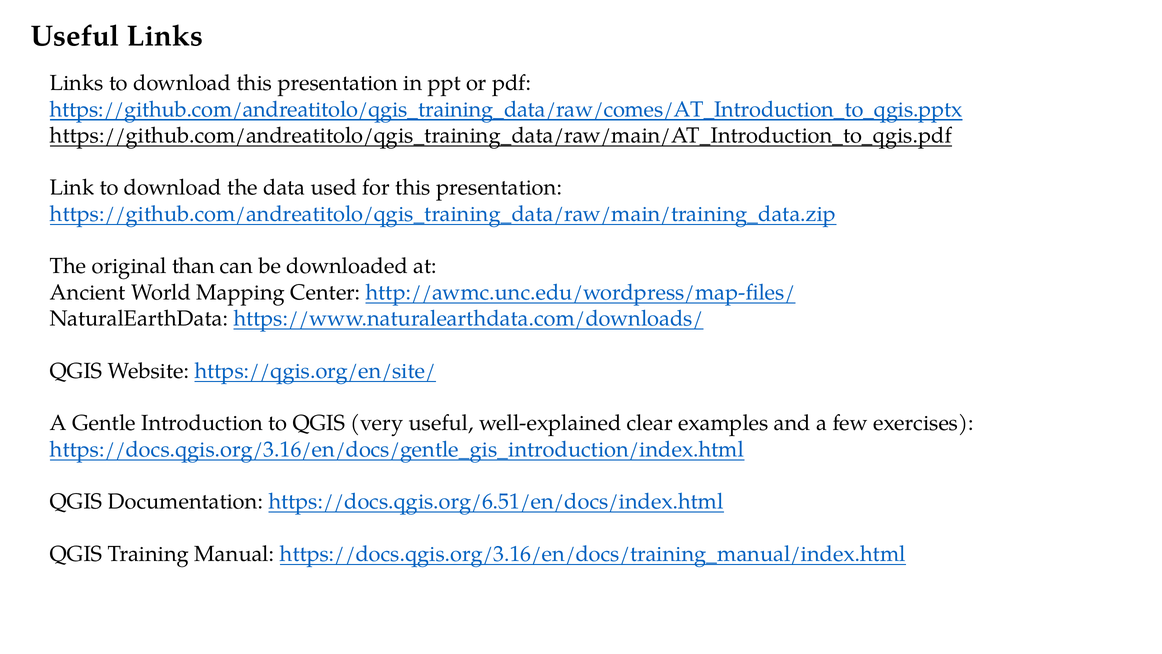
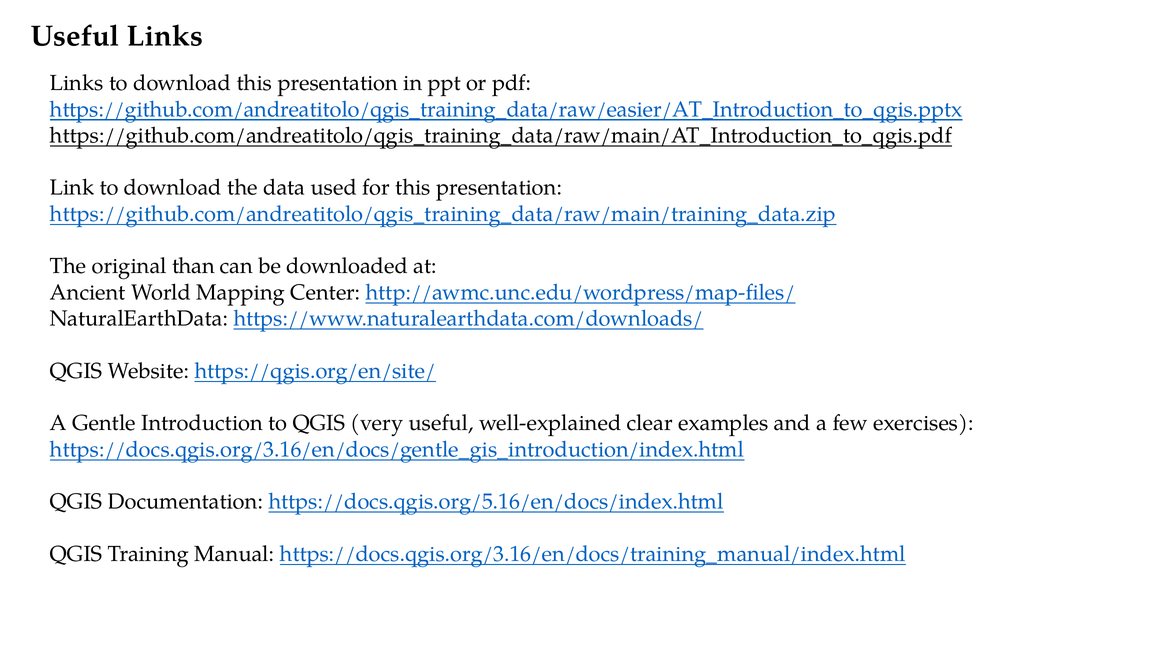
https://github.com/andreatitolo/qgis_training_data/raw/comes/AT_Introduction_to_qgis.pptx: https://github.com/andreatitolo/qgis_training_data/raw/comes/AT_Introduction_to_qgis.pptx -> https://github.com/andreatitolo/qgis_training_data/raw/easier/AT_Introduction_to_qgis.pptx
https://docs.qgis.org/6.51/en/docs/index.html: https://docs.qgis.org/6.51/en/docs/index.html -> https://docs.qgis.org/5.16/en/docs/index.html
